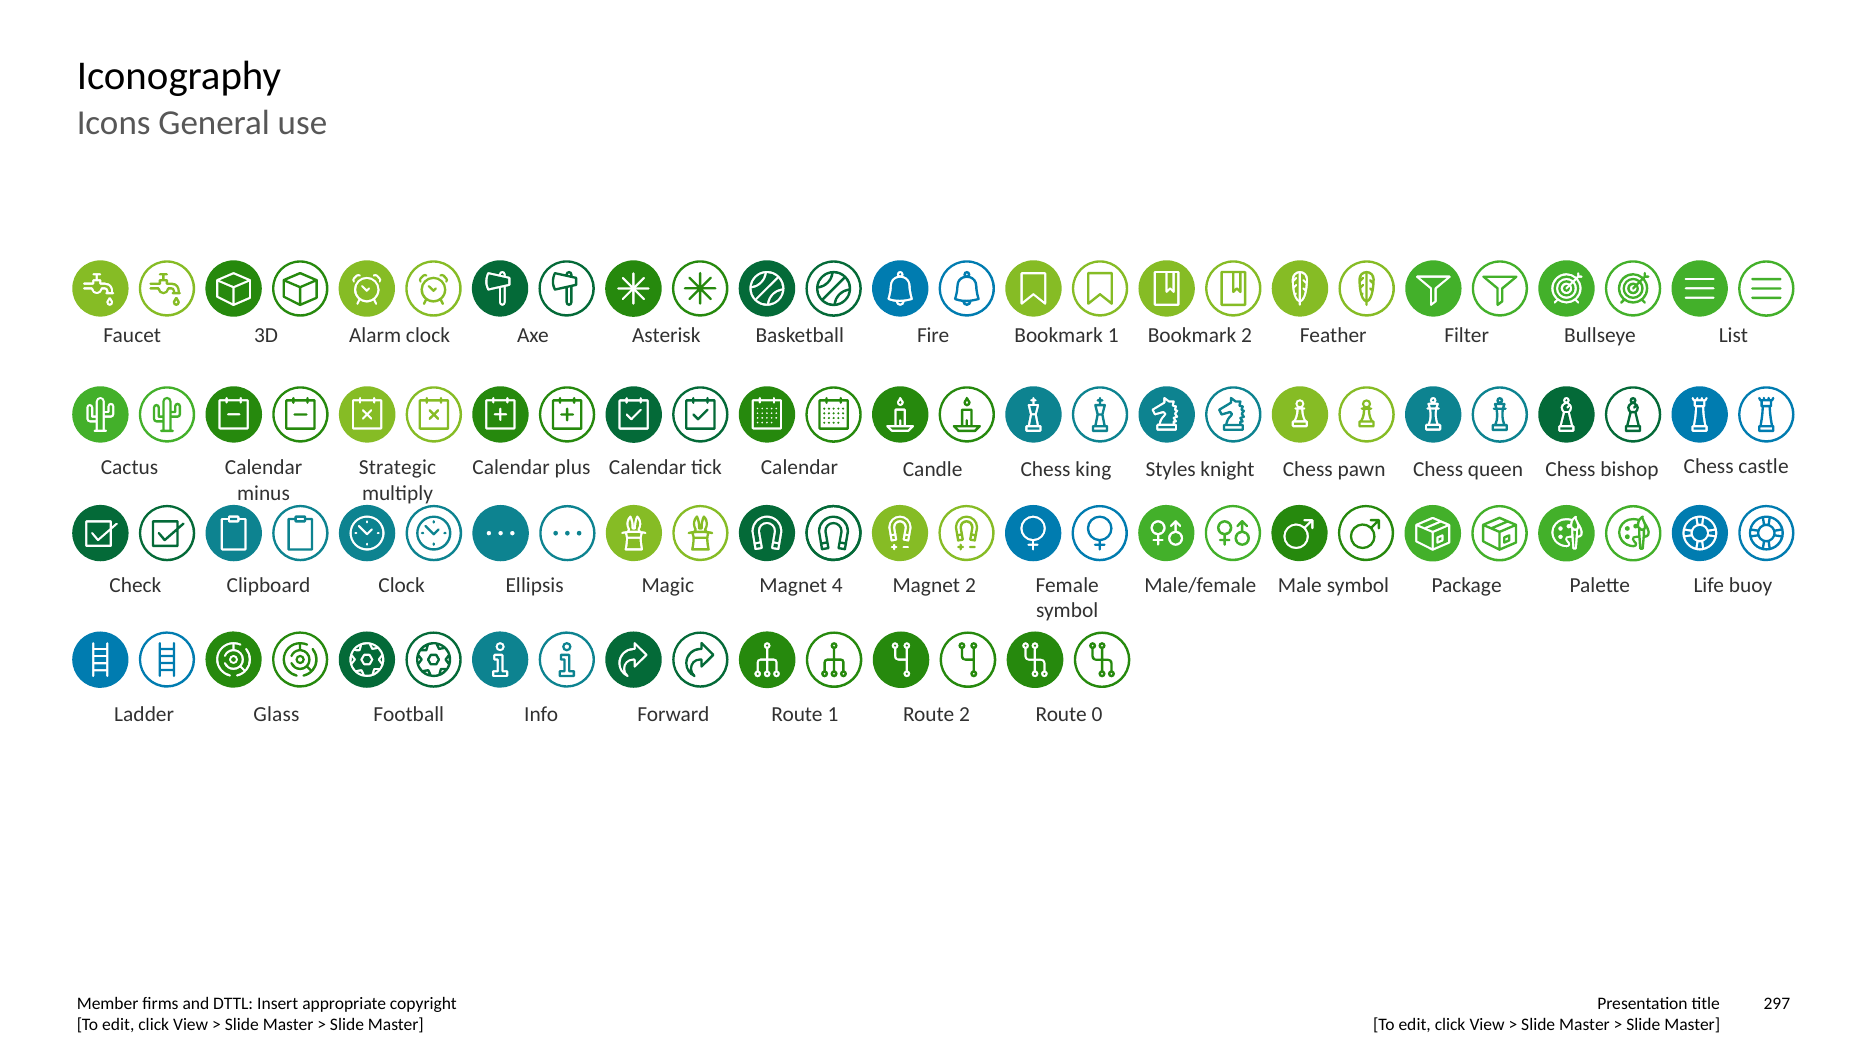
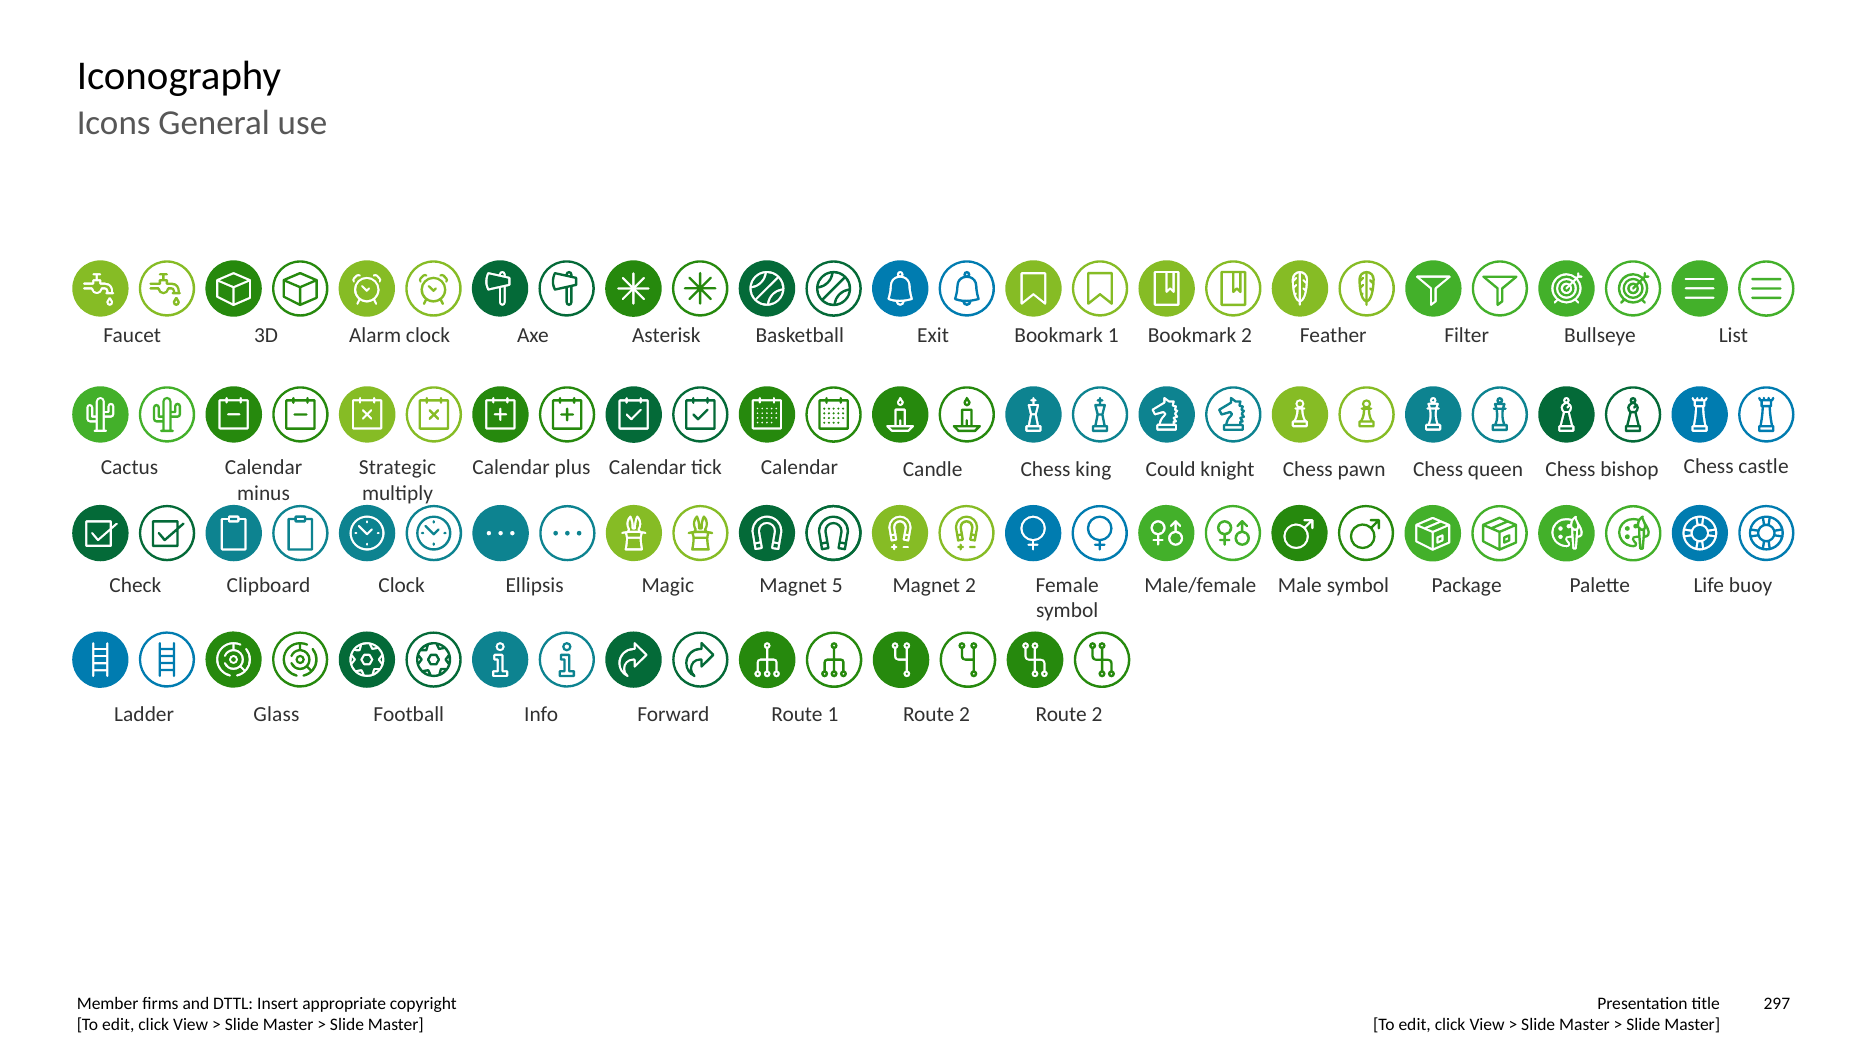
Fire: Fire -> Exit
Styles: Styles -> Could
4: 4 -> 5
2 Route 0: 0 -> 2
